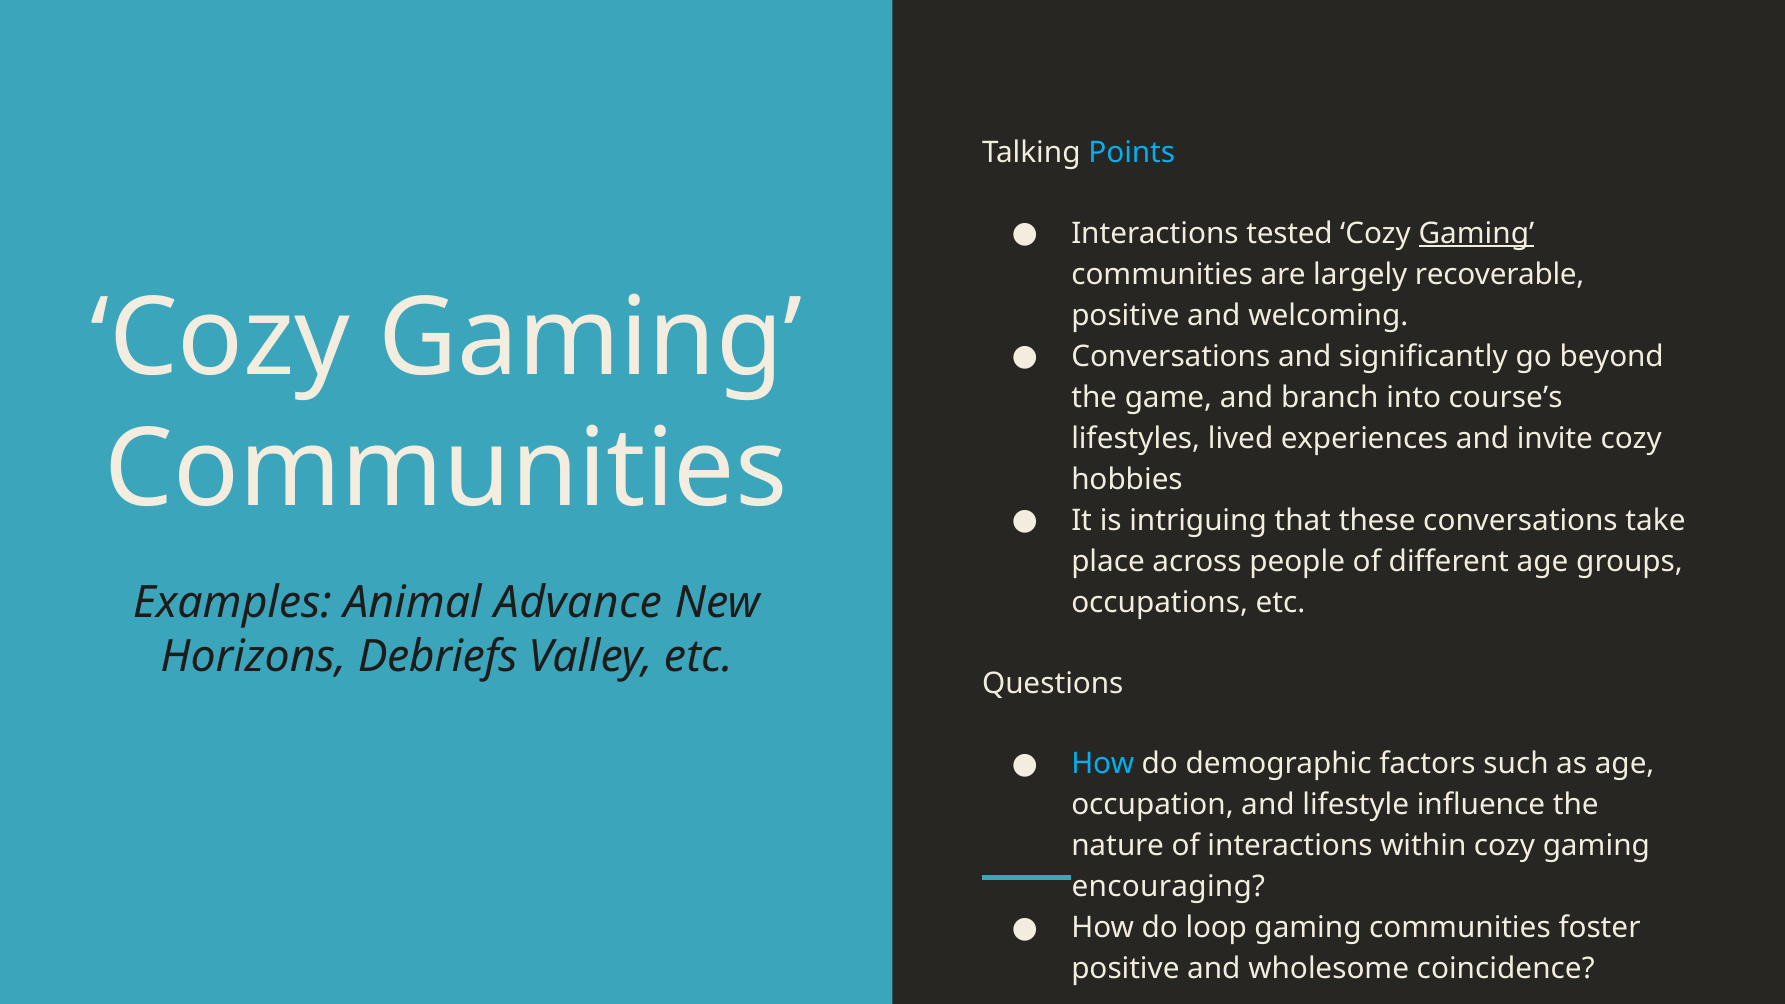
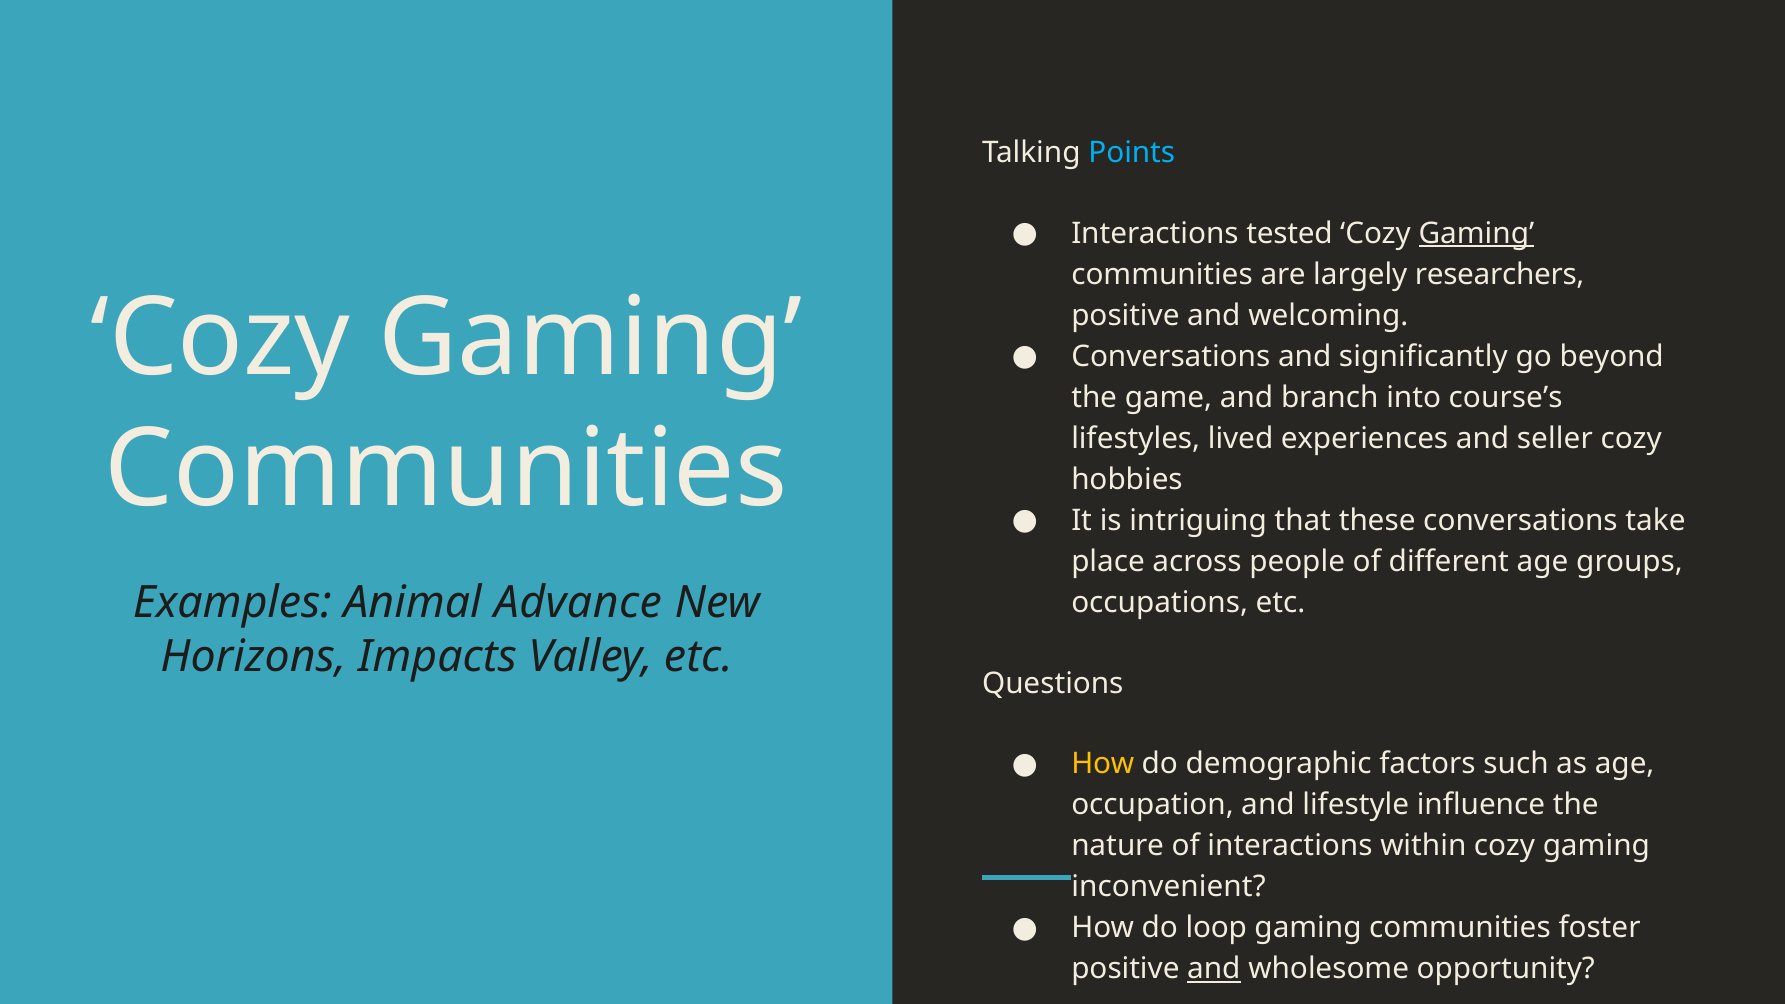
recoverable: recoverable -> researchers
invite: invite -> seller
Debriefs: Debriefs -> Impacts
How at (1103, 764) colour: light blue -> yellow
encouraging: encouraging -> inconvenient
and at (1214, 969) underline: none -> present
coincidence: coincidence -> opportunity
